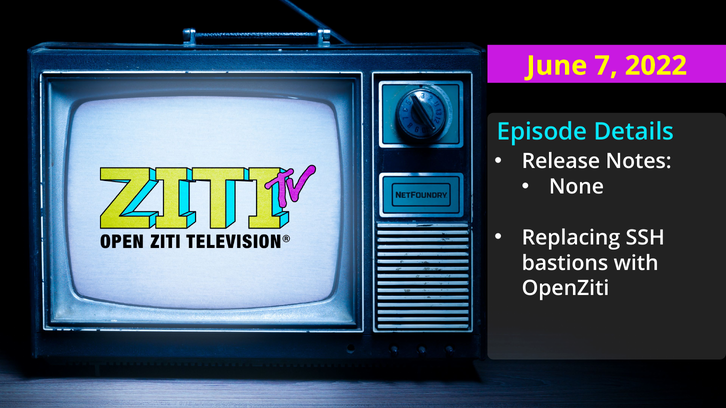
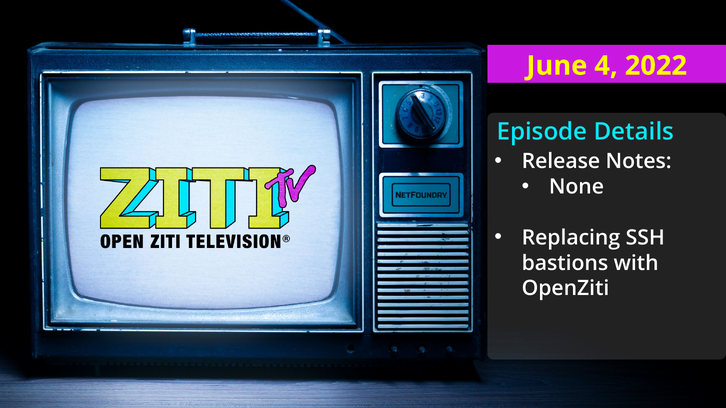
7: 7 -> 4
